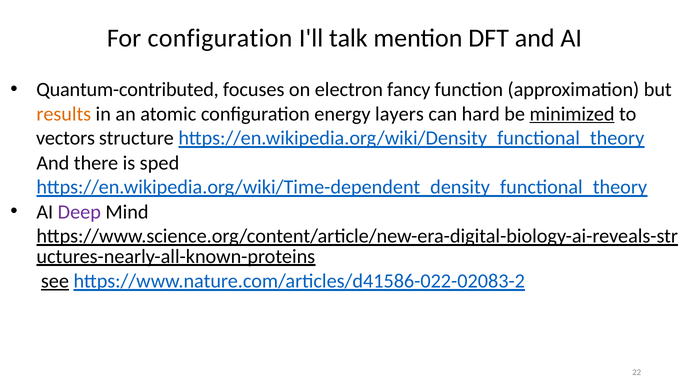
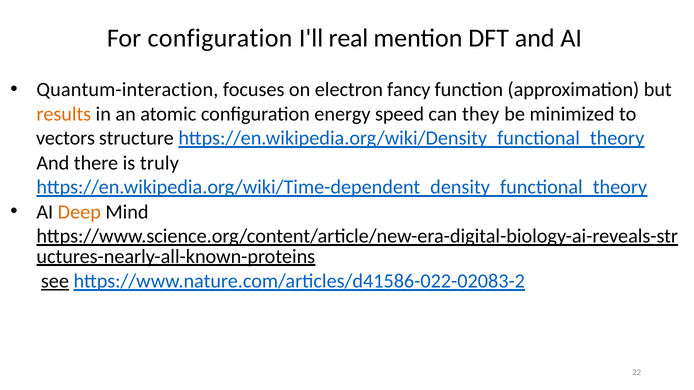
talk: talk -> real
Quantum-contributed: Quantum-contributed -> Quantum-interaction
layers: layers -> speed
hard: hard -> they
minimized underline: present -> none
sped: sped -> truly
Deep colour: purple -> orange
